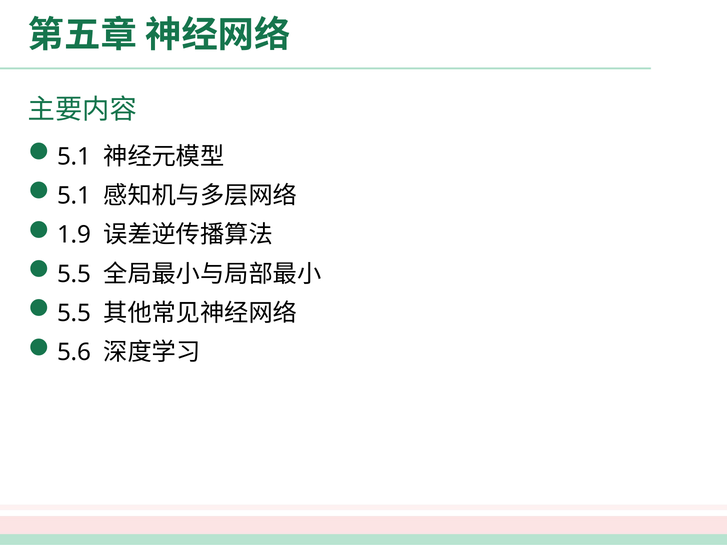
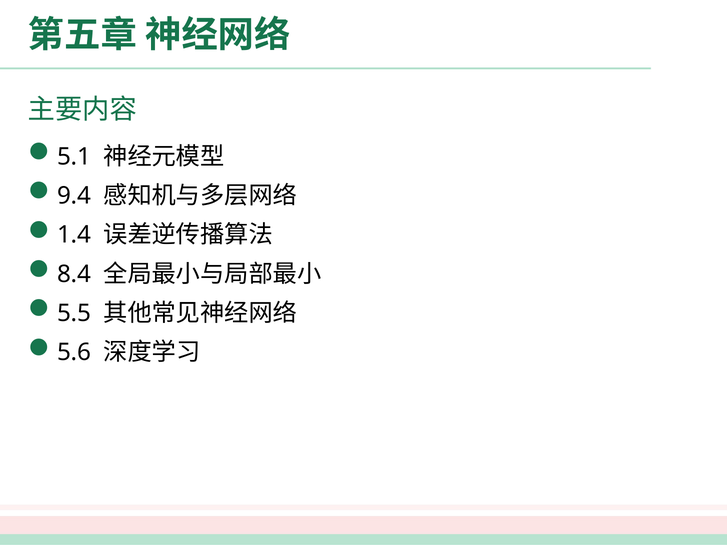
5.1 at (74, 196): 5.1 -> 9.4
1.9: 1.9 -> 1.4
5.5 at (74, 274): 5.5 -> 8.4
